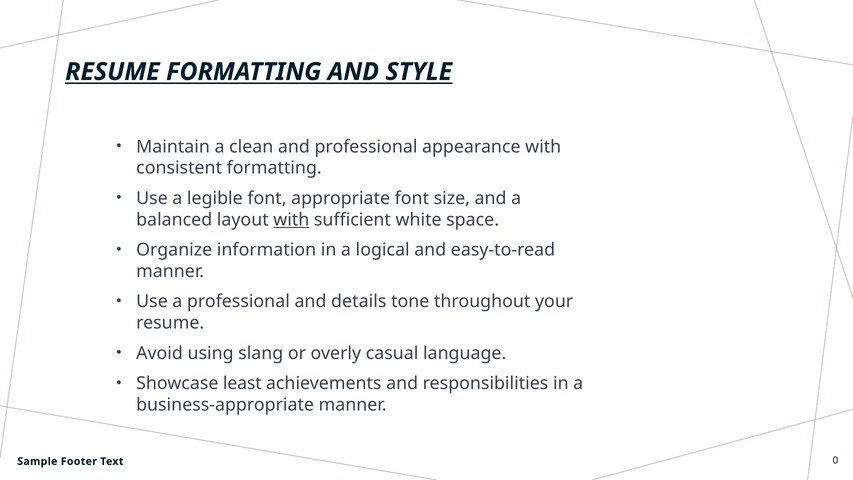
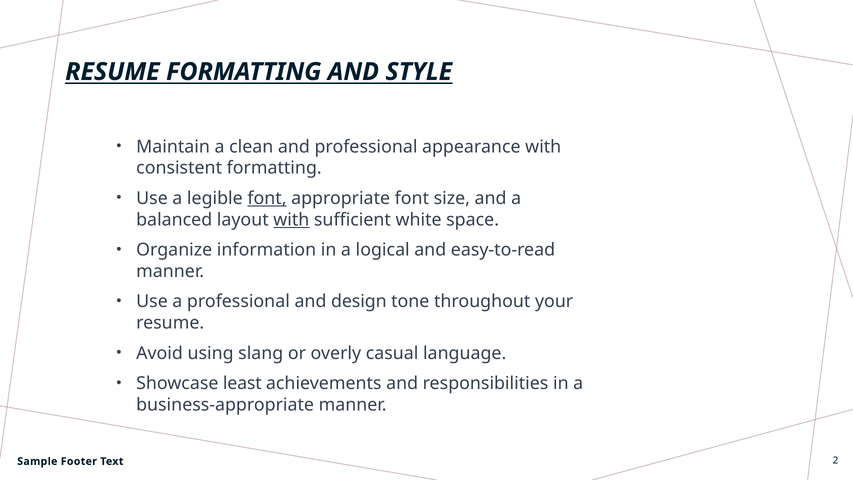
font at (267, 198) underline: none -> present
details: details -> design
0: 0 -> 2
